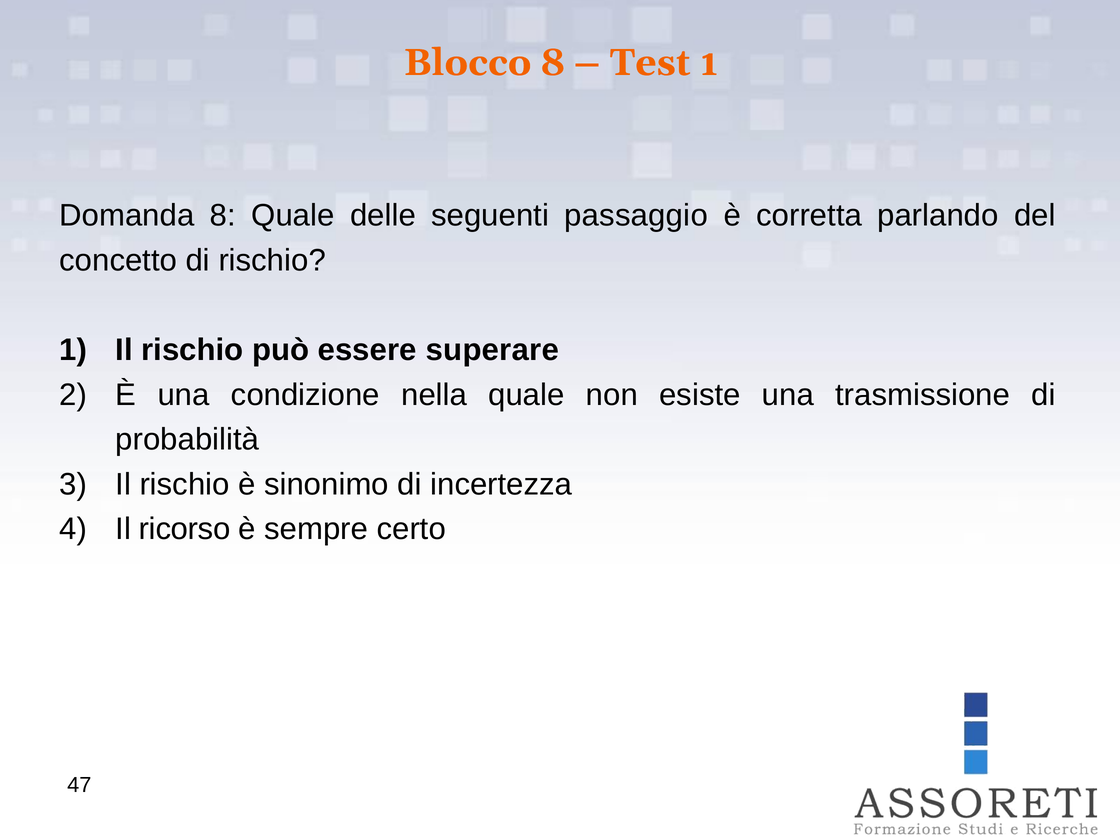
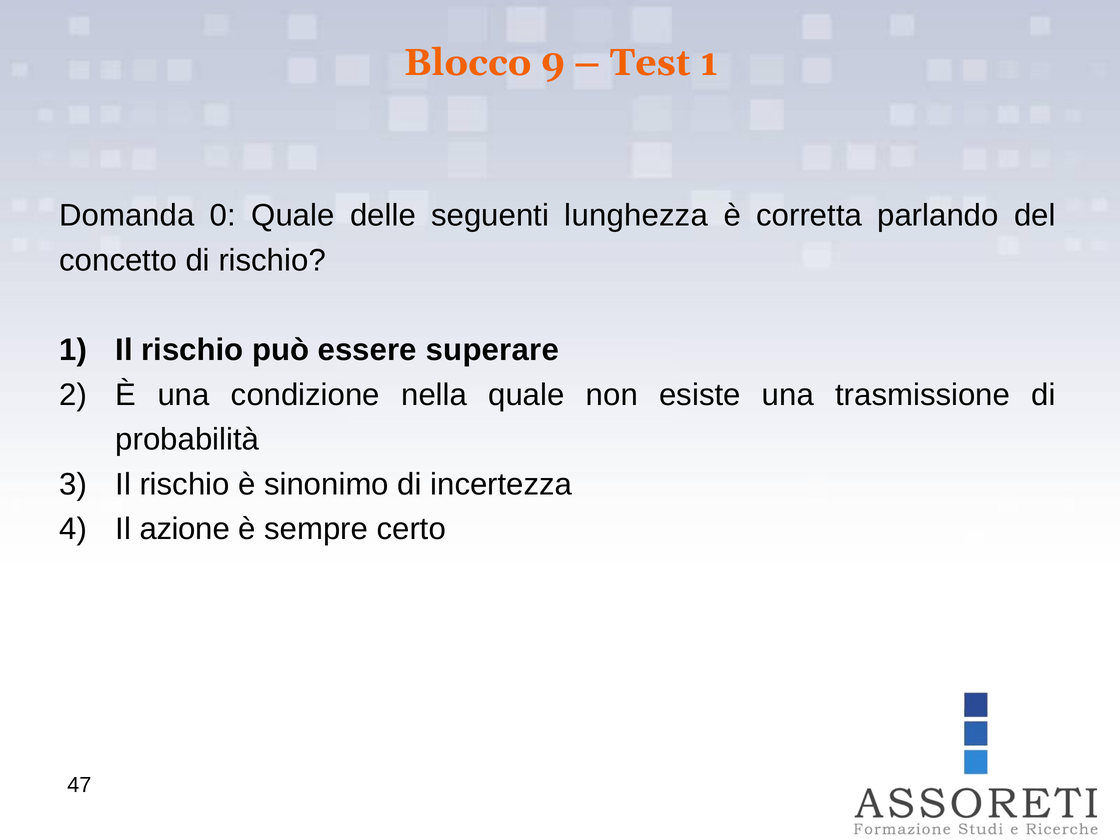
Blocco 8: 8 -> 9
Domanda 8: 8 -> 0
passaggio: passaggio -> lunghezza
ricorso: ricorso -> azione
